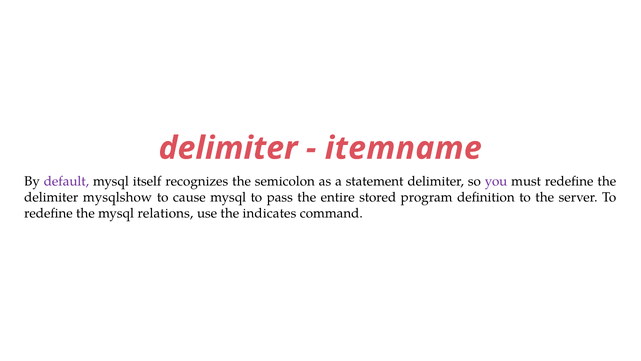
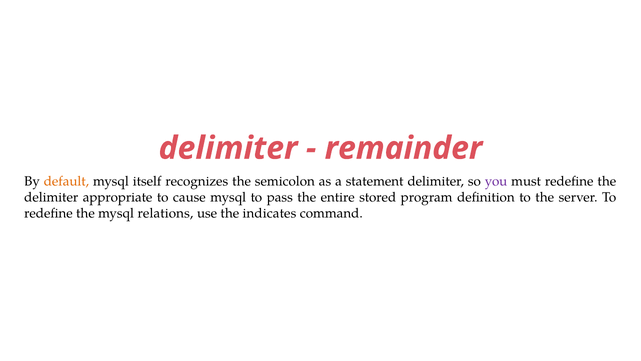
itemname: itemname -> remainder
default colour: purple -> orange
mysqlshow: mysqlshow -> appropriate
